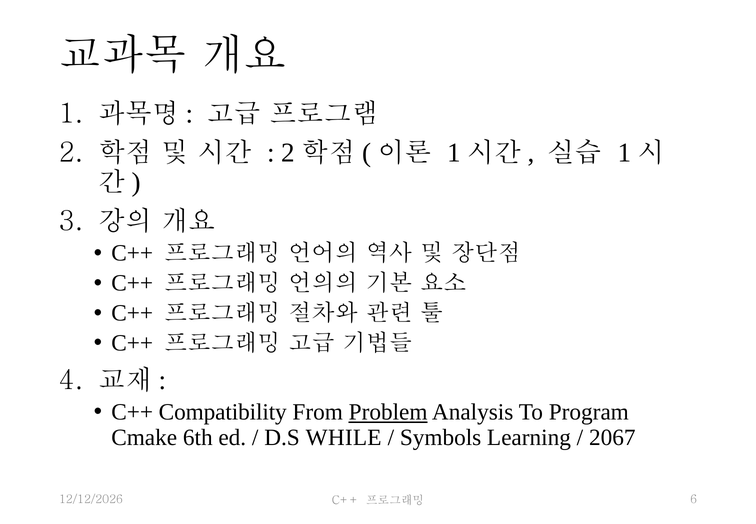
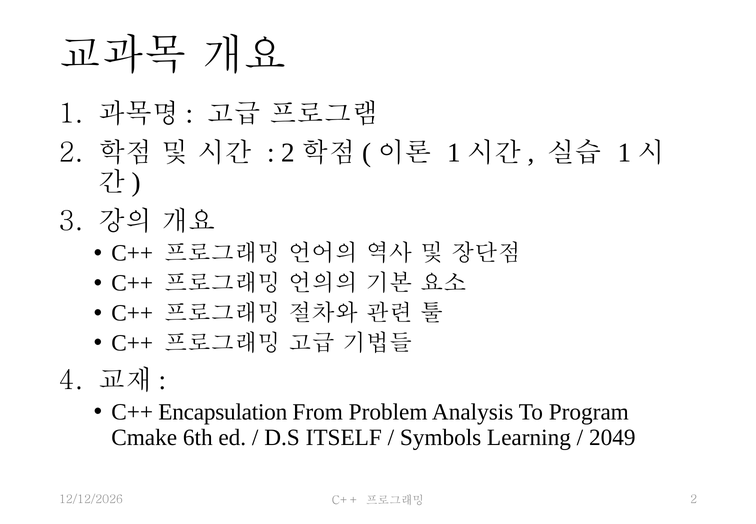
Compatibility: Compatibility -> Encapsulation
Problem underline: present -> none
WHILE: WHILE -> ITSELF
2067: 2067 -> 2049
6 at (694, 499): 6 -> 2
